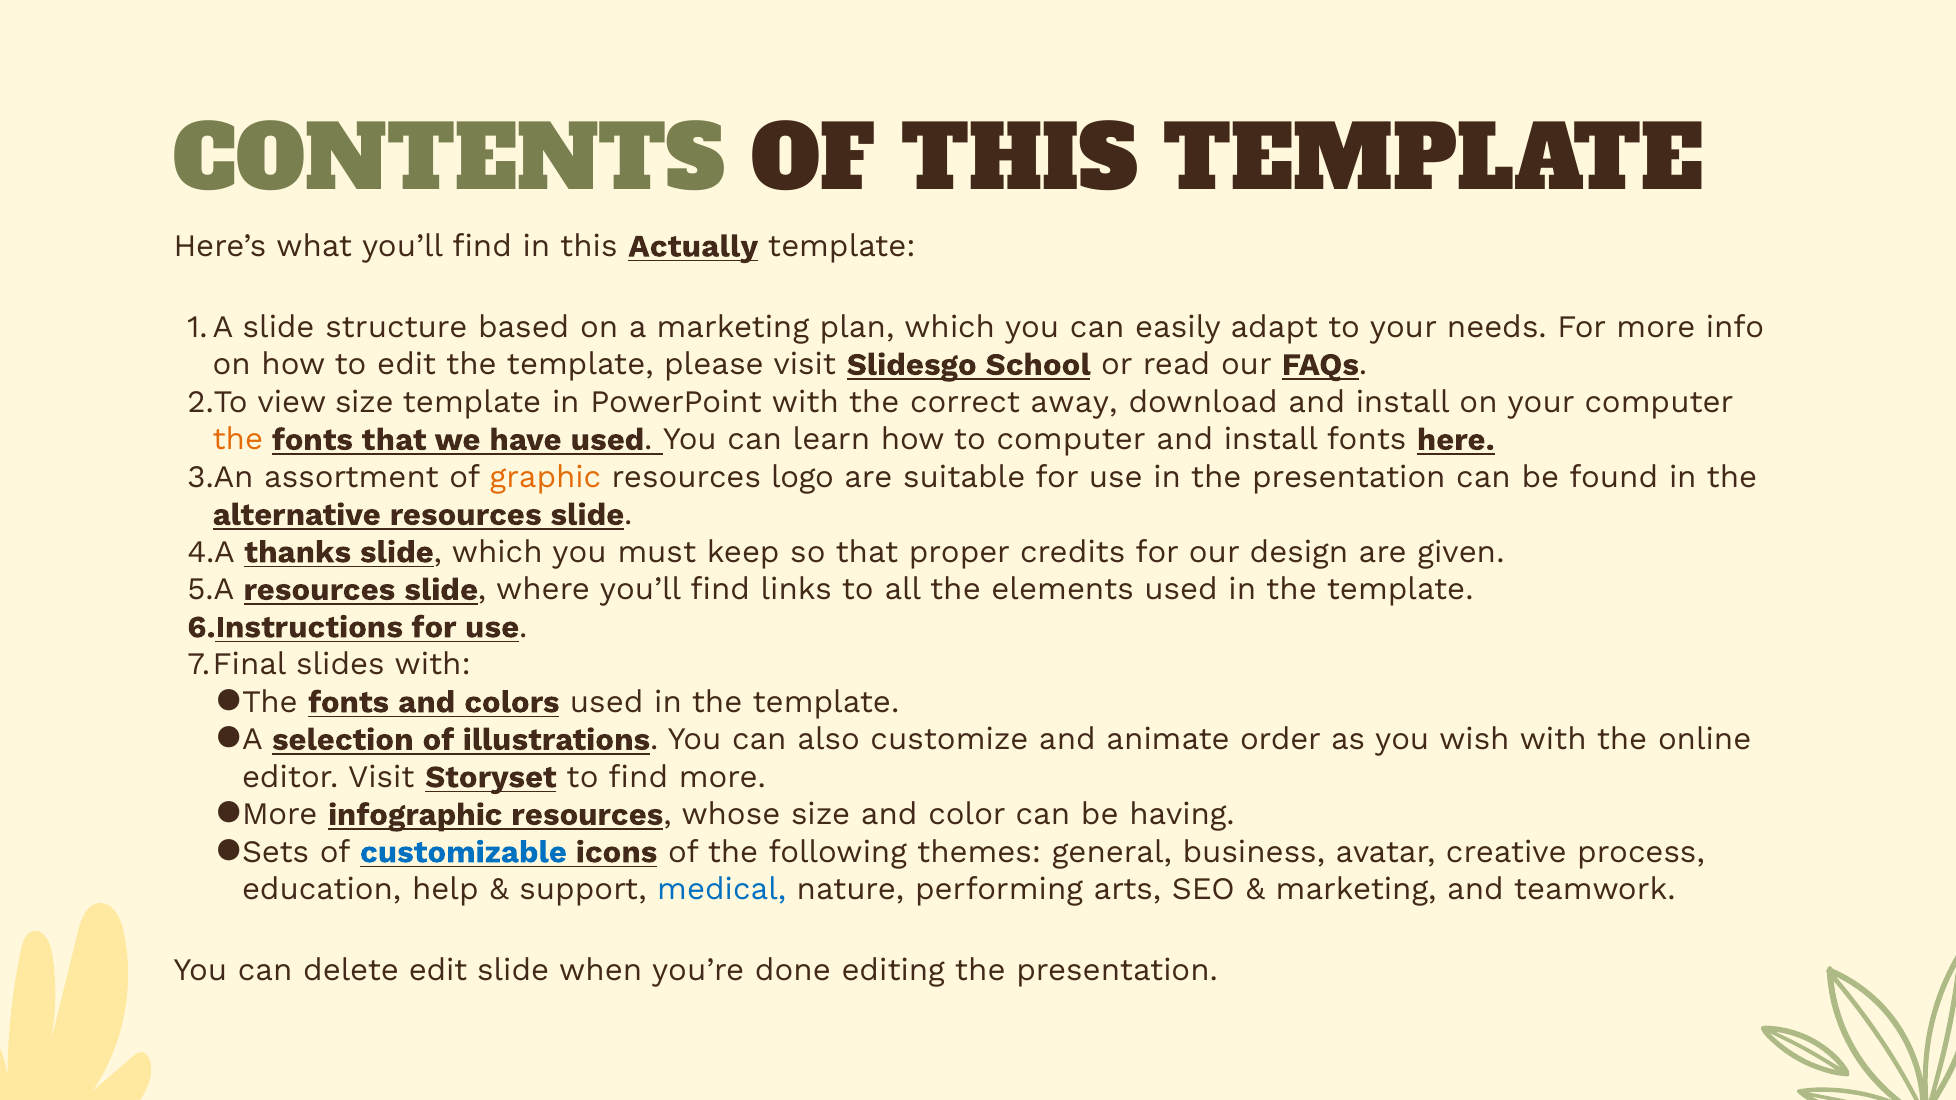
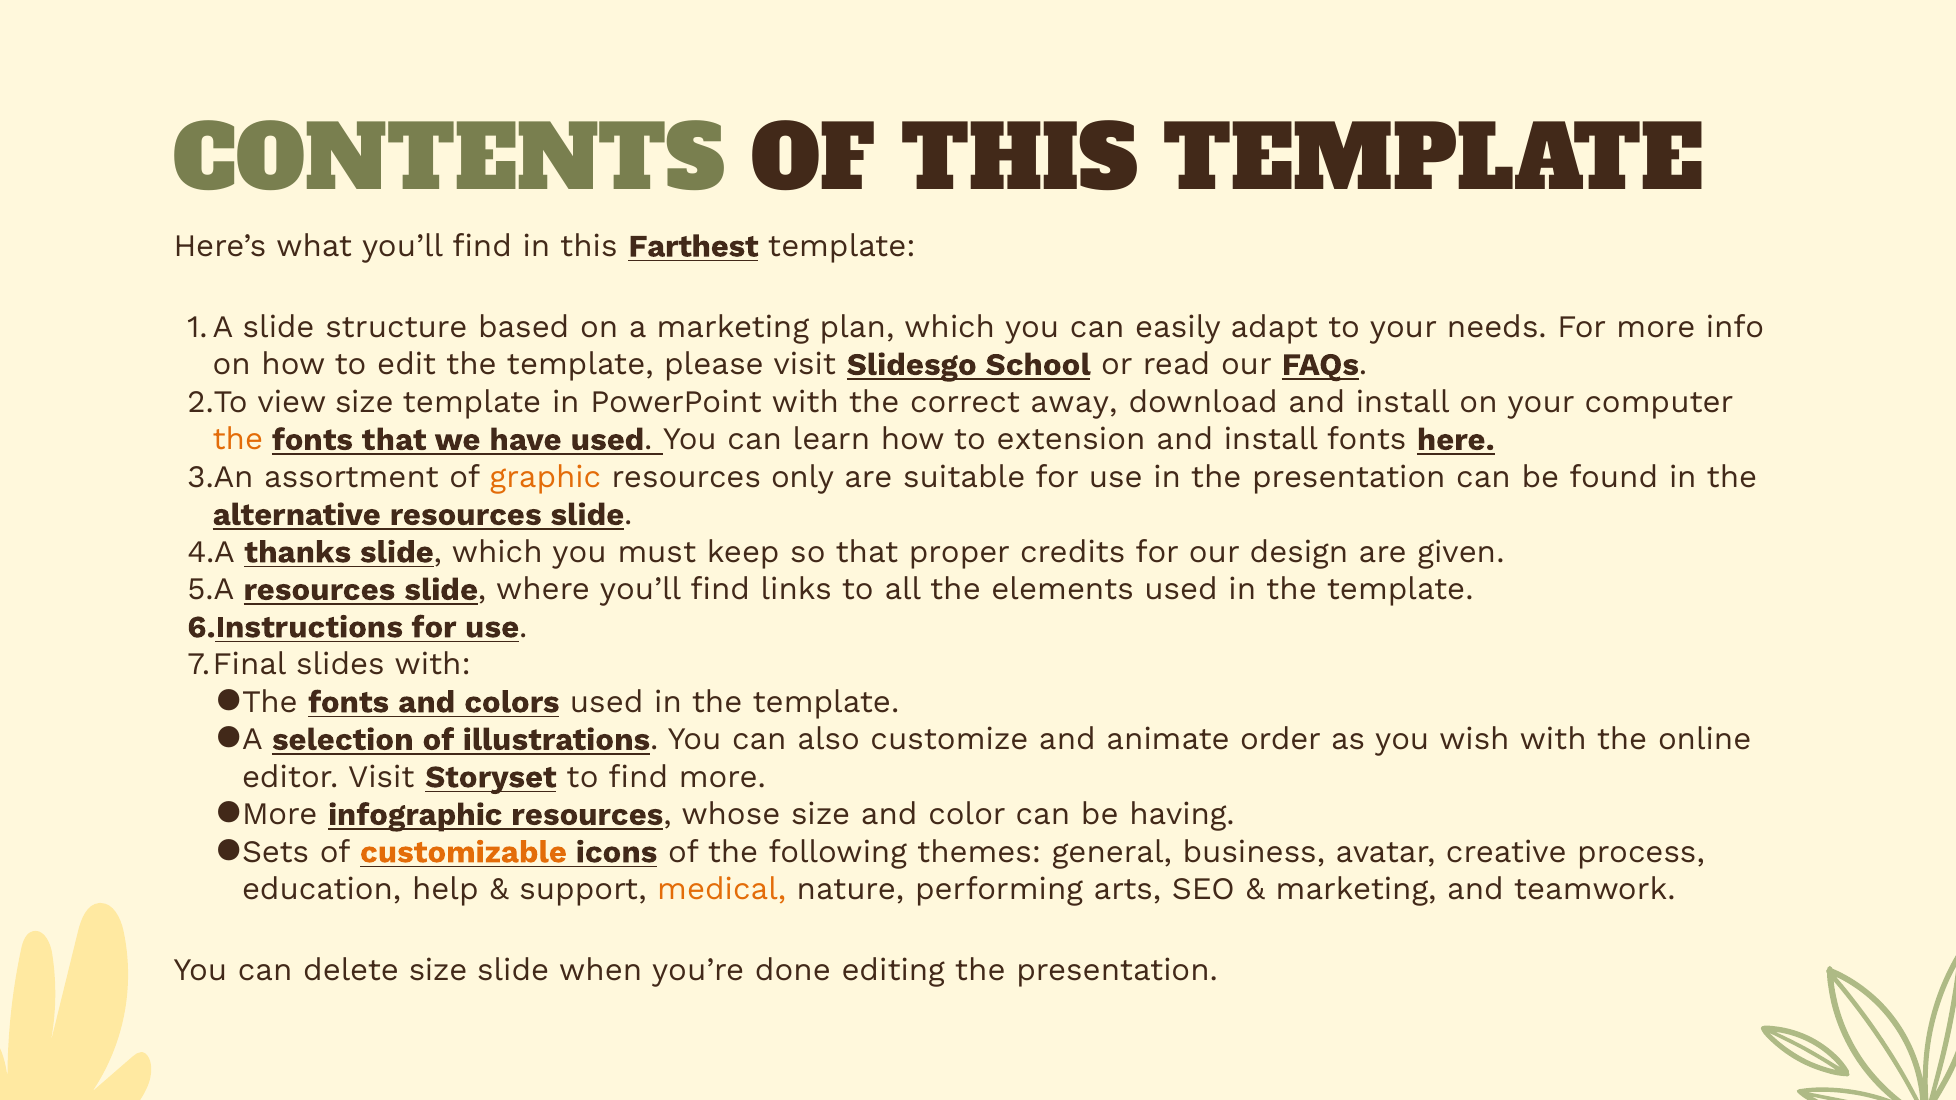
Actually: Actually -> Farthest
to computer: computer -> extension
logo: logo -> only
customizable colour: blue -> orange
medical colour: blue -> orange
delete edit: edit -> size
